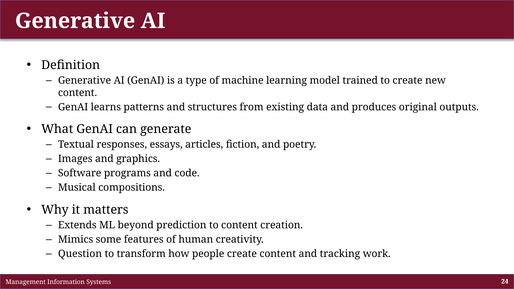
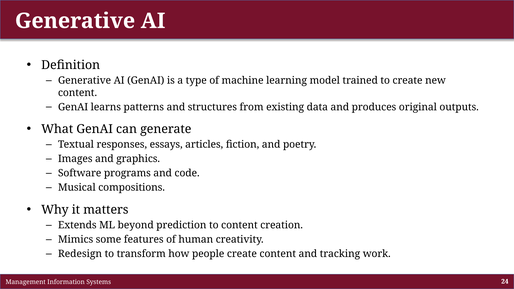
Question: Question -> Redesign
